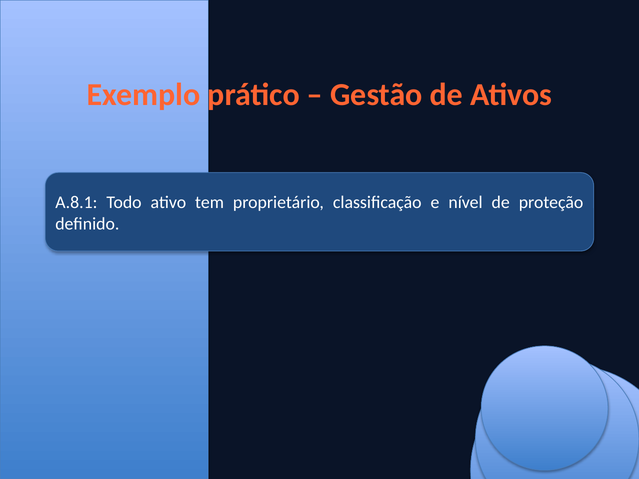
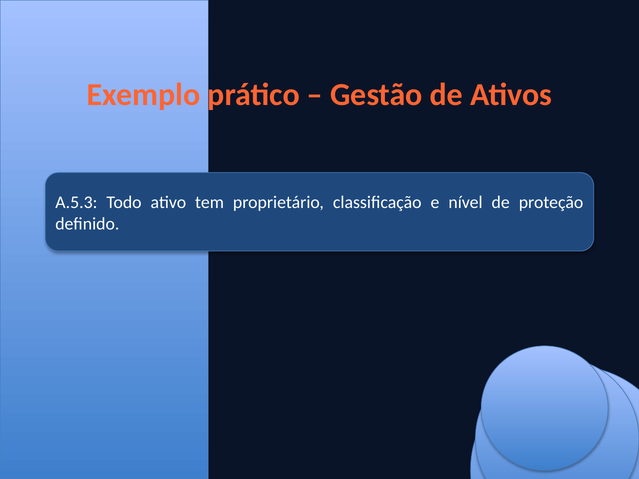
A.8.1: A.8.1 -> A.5.3
